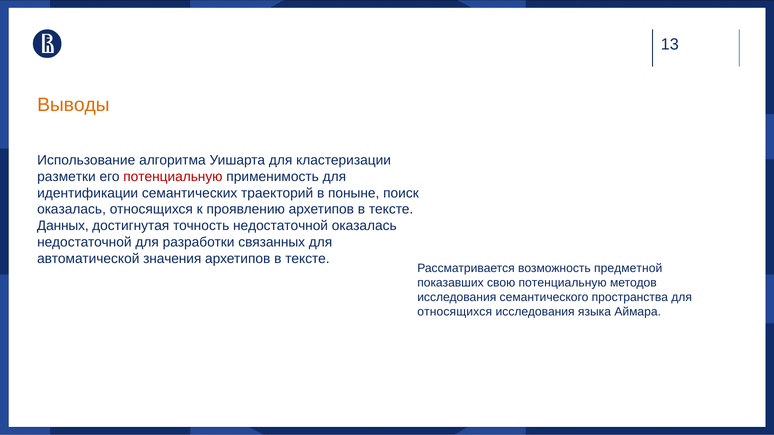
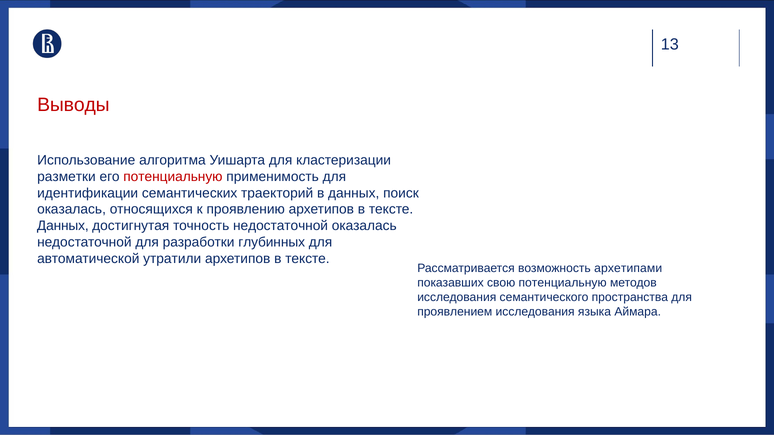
Выводы colour: orange -> red
в поныне: поныне -> данных
связанных: связанных -> глубинных
значения: значения -> утратили
предметной: предметной -> архетипами
относящихся at (455, 312): относящихся -> проявлением
